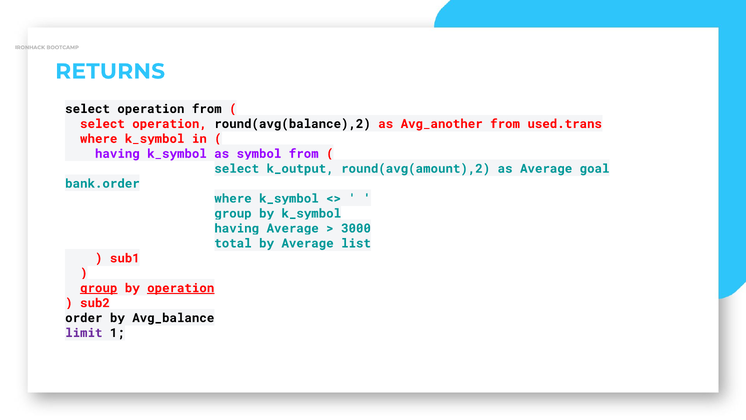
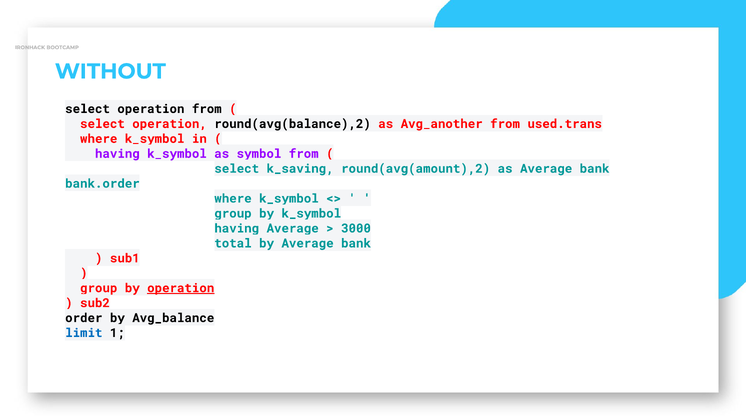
RETURNS: RETURNS -> WITHOUT
k_output: k_output -> k_saving
as Average goal: goal -> bank
by Average list: list -> bank
group at (99, 288) underline: present -> none
limit colour: purple -> blue
